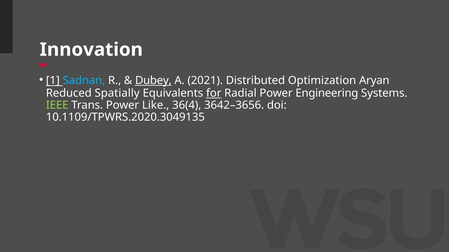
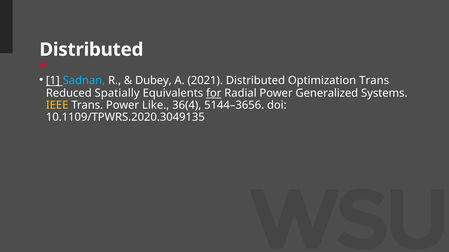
Innovation at (91, 50): Innovation -> Distributed
Dubey underline: present -> none
Optimization Aryan: Aryan -> Trans
Engineering: Engineering -> Generalized
IEEE colour: light green -> yellow
3642–3656: 3642–3656 -> 5144–3656
